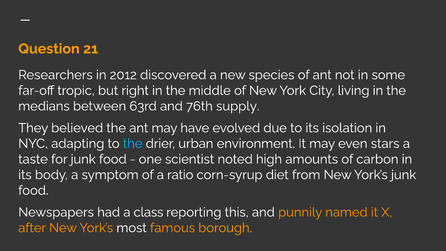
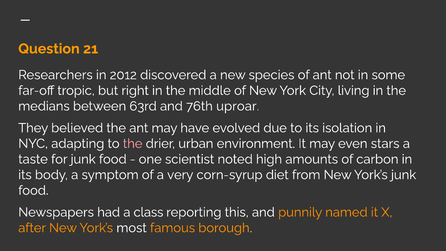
supply: supply -> uproar
the at (133, 144) colour: light blue -> pink
ratio: ratio -> very
